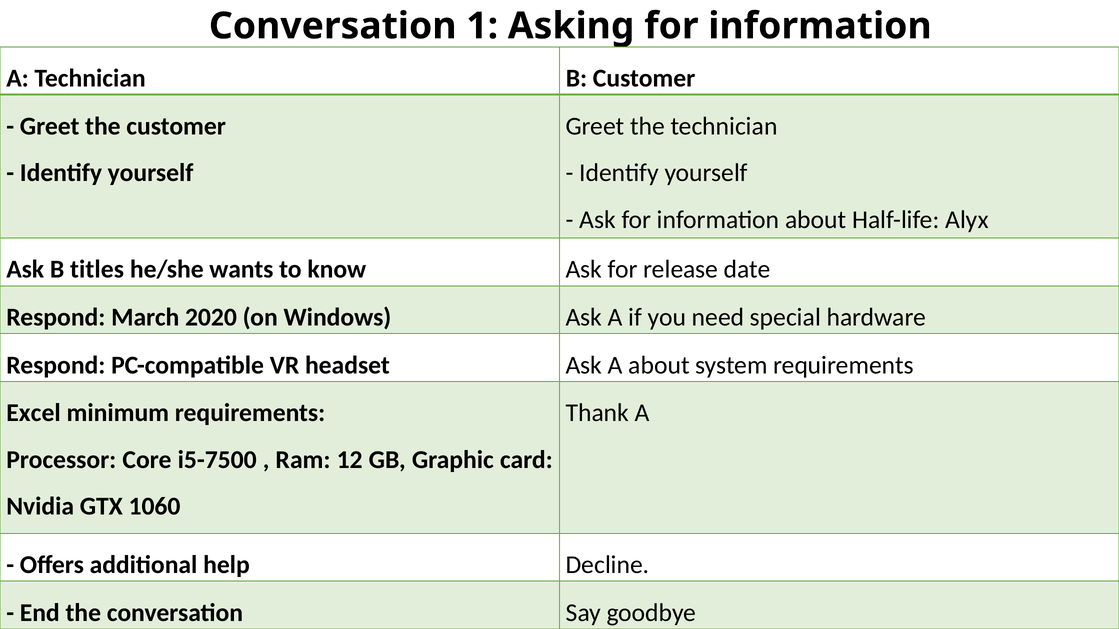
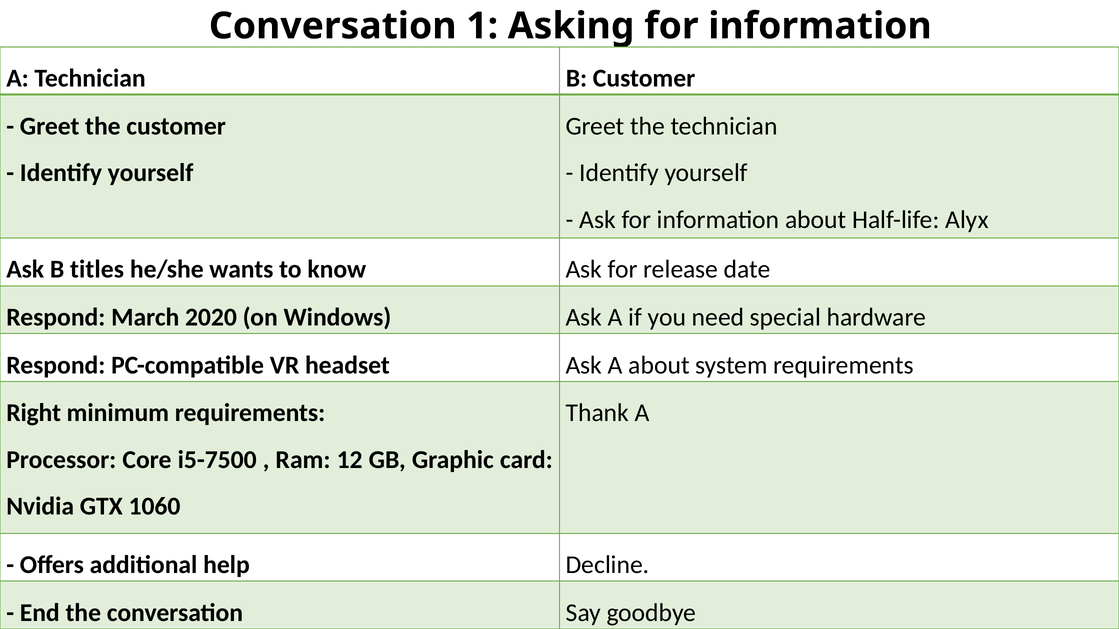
Excel: Excel -> Right
